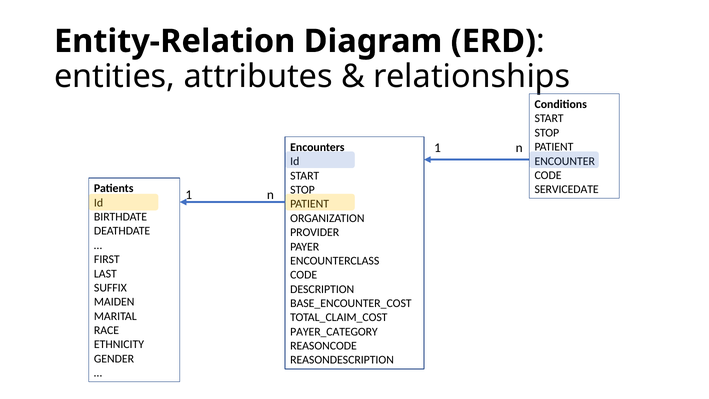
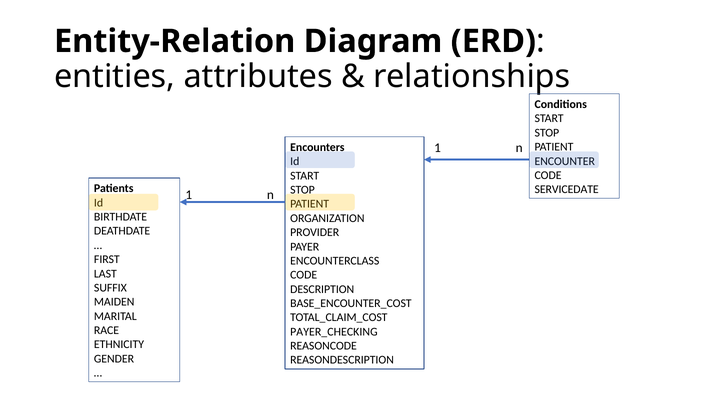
PAYER_CATEGORY: PAYER_CATEGORY -> PAYER_CHECKING
